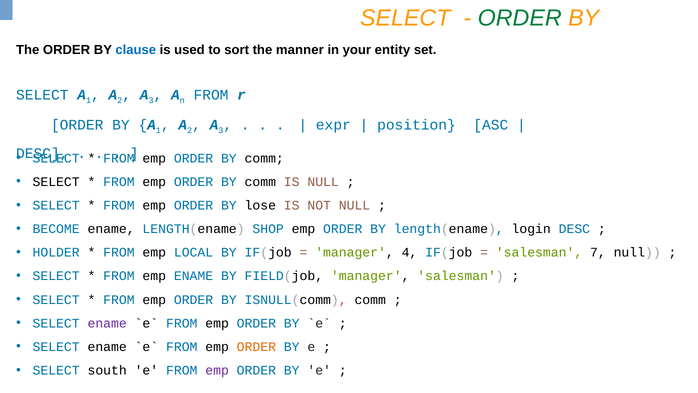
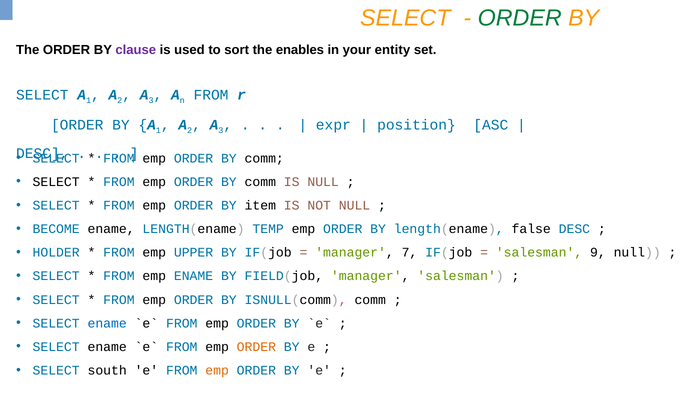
clause colour: blue -> purple
manner: manner -> enables
lose: lose -> item
SHOP: SHOP -> TEMP
login: login -> false
LOCAL: LOCAL -> UPPER
4: 4 -> 7
7: 7 -> 9
ename at (107, 323) colour: purple -> blue
emp at (217, 370) colour: purple -> orange
